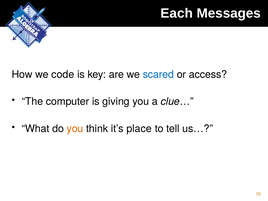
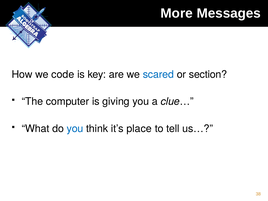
Each: Each -> More
access: access -> section
you at (75, 129) colour: orange -> blue
